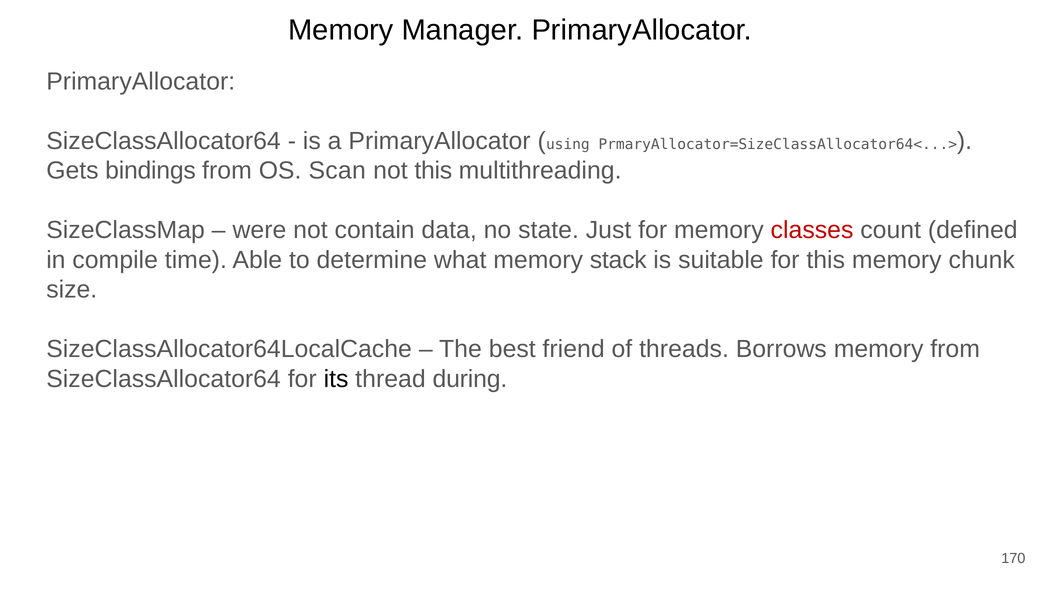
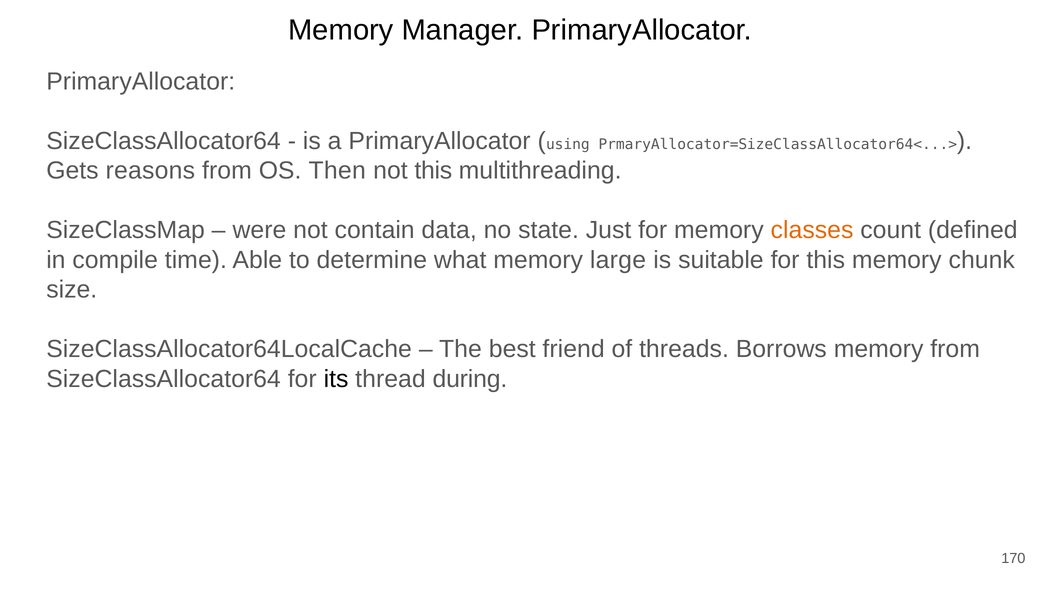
bindings: bindings -> reasons
Scan: Scan -> Then
classes colour: red -> orange
stack: stack -> large
